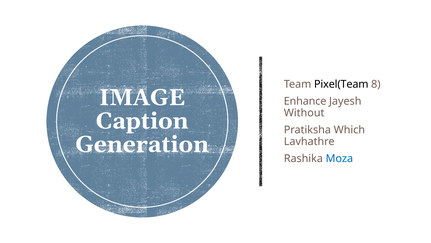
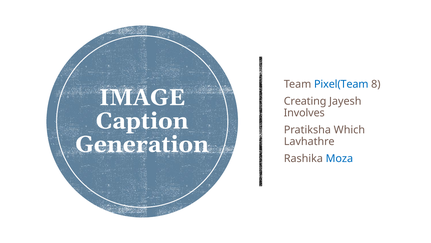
Pixel(Team colour: black -> blue
Enhance: Enhance -> Creating
Without: Without -> Involves
